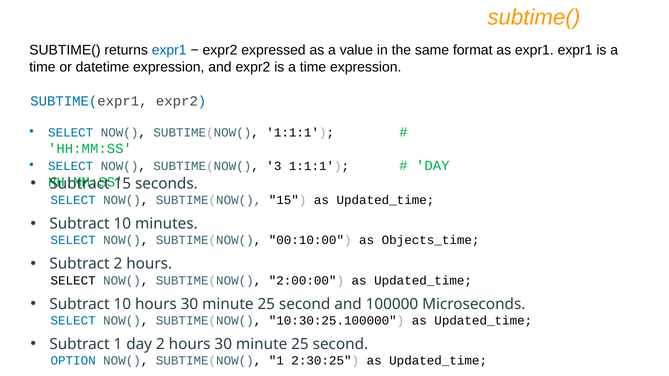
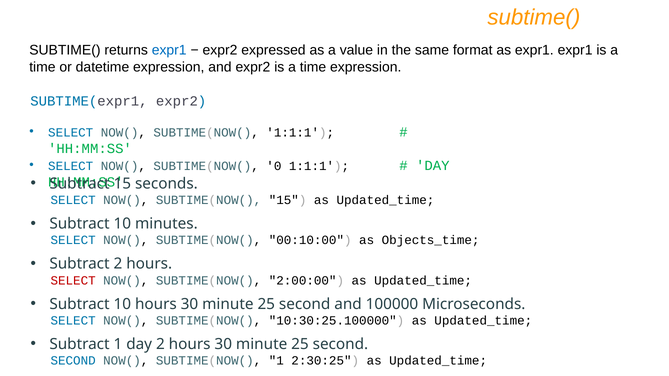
3: 3 -> 0
SELECT at (73, 281) colour: black -> red
OPTION at (73, 361): OPTION -> SECOND
